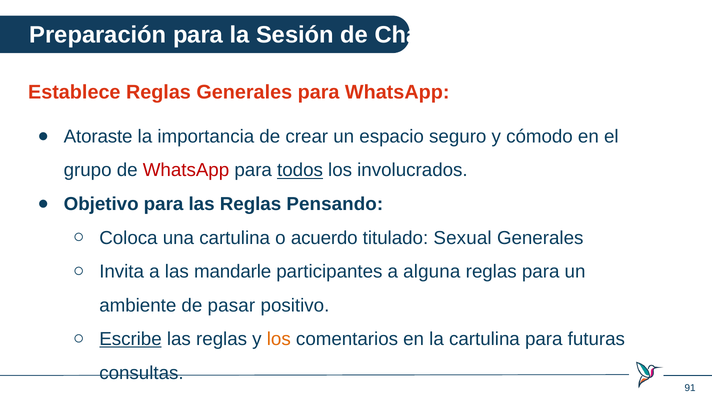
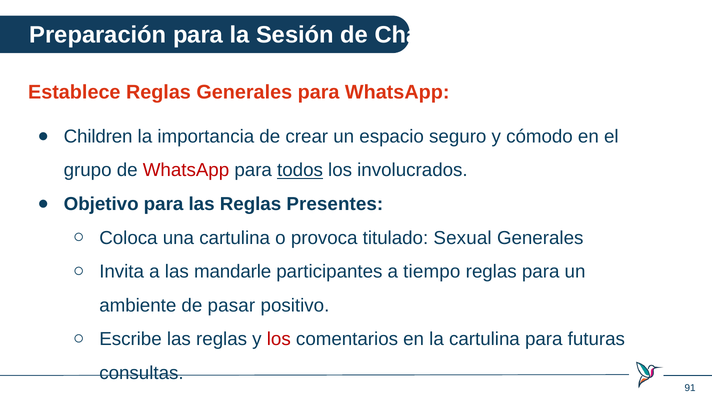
Atoraste: Atoraste -> Children
Pensando: Pensando -> Presentes
acuerdo: acuerdo -> provoca
alguna: alguna -> tiempo
Escribe underline: present -> none
los at (279, 340) colour: orange -> red
